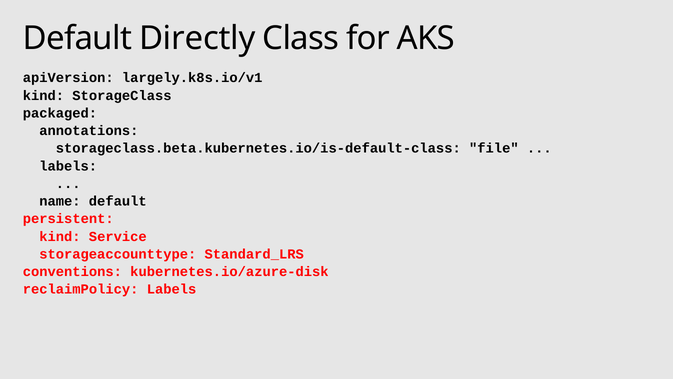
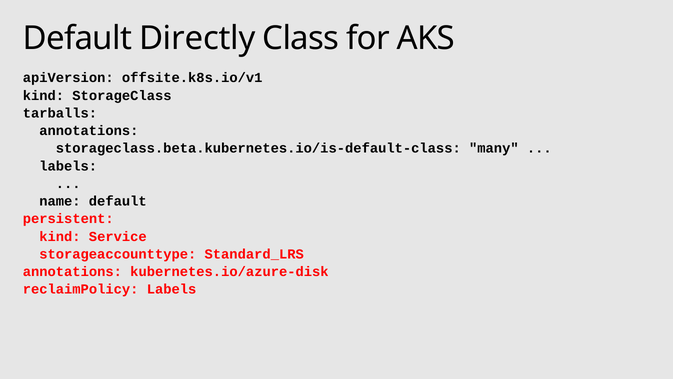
largely.k8s.io/v1: largely.k8s.io/v1 -> offsite.k8s.io/v1
packaged: packaged -> tarballs
file: file -> many
conventions at (72, 271): conventions -> annotations
